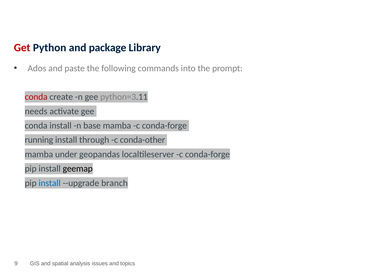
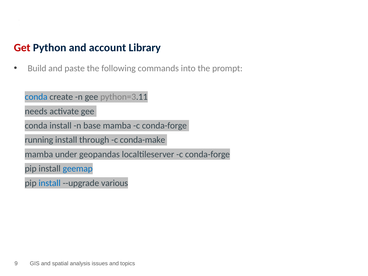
package: package -> account
Ados: Ados -> Build
conda at (36, 97) colour: red -> blue
conda-other: conda-other -> conda-make
geemap colour: black -> blue
branch: branch -> various
